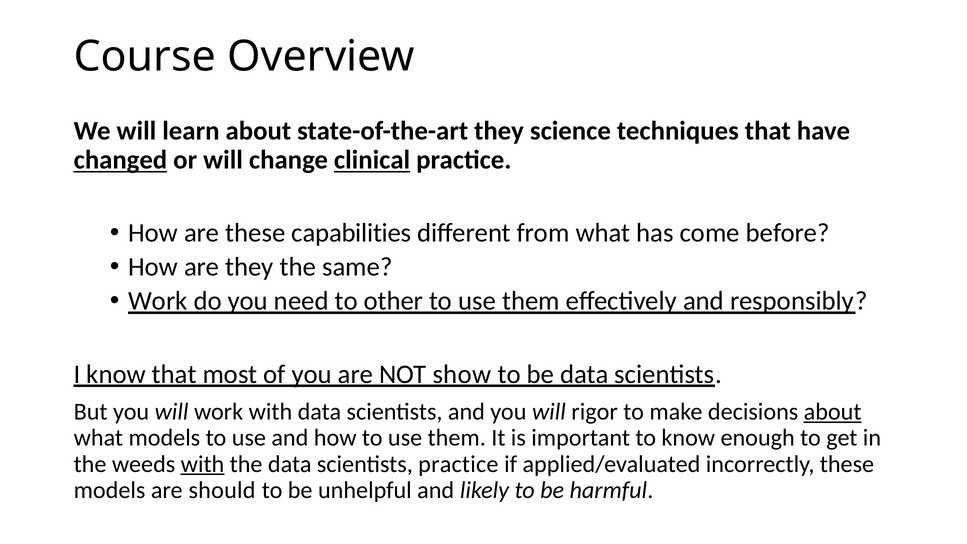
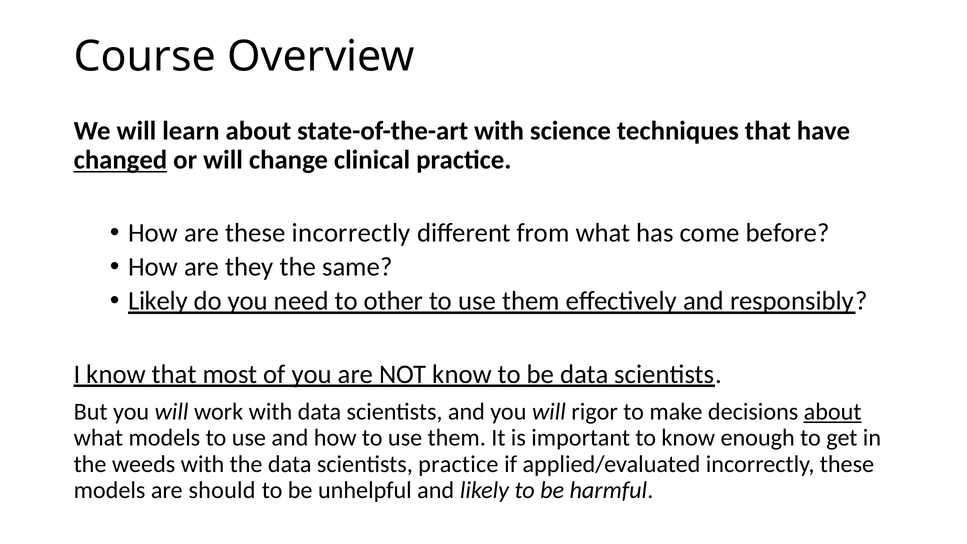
state-of-the-art they: they -> with
clinical underline: present -> none
these capabilities: capabilities -> incorrectly
Work at (158, 301): Work -> Likely
NOT show: show -> know
with at (203, 464) underline: present -> none
